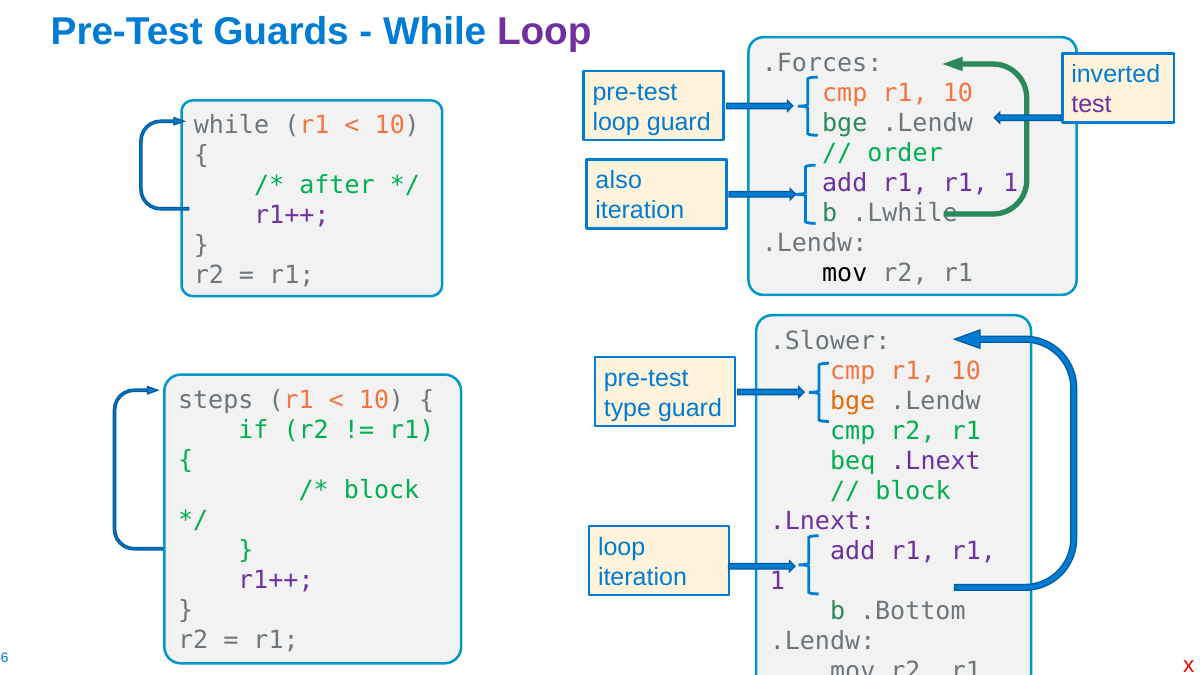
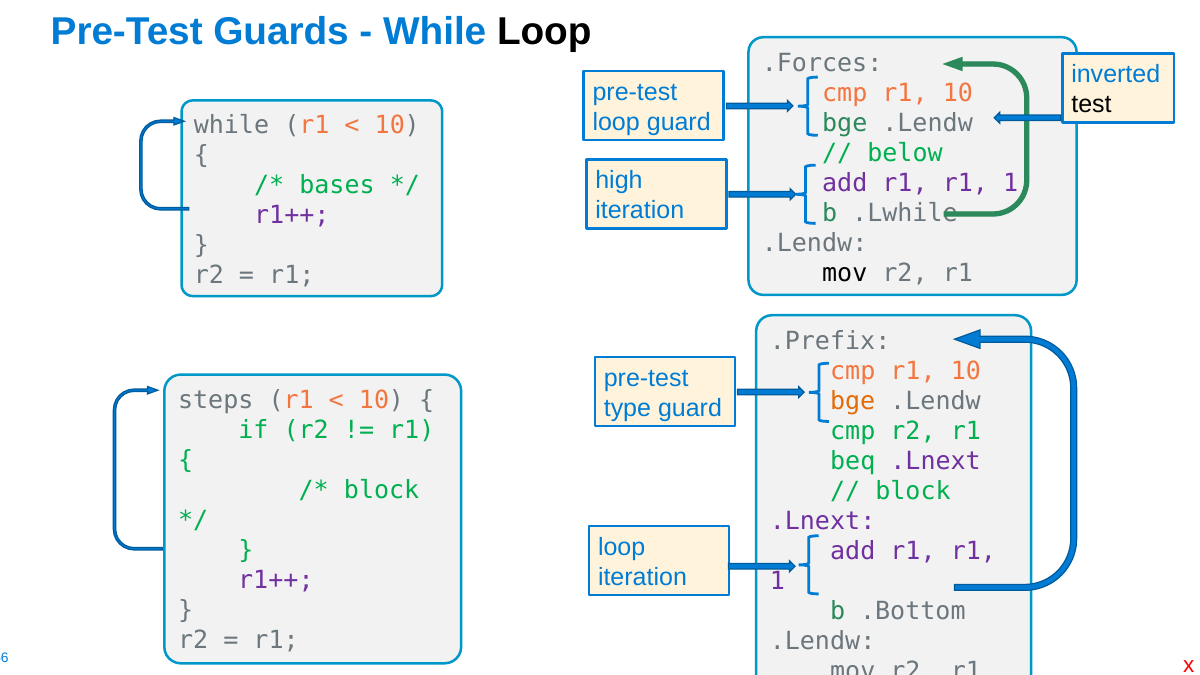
Loop at (544, 32) colour: purple -> black
test colour: purple -> black
order: order -> below
also: also -> high
after: after -> bases
.Slower: .Slower -> .Prefix
